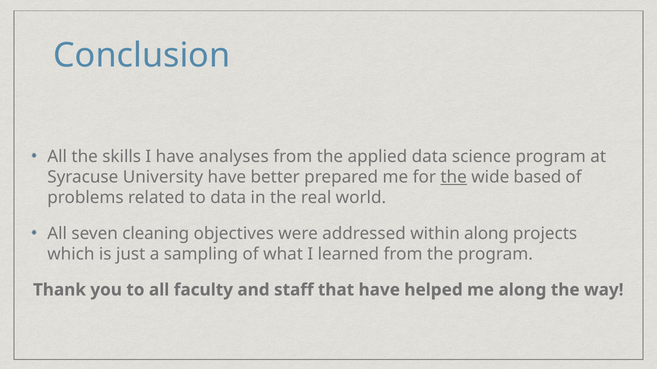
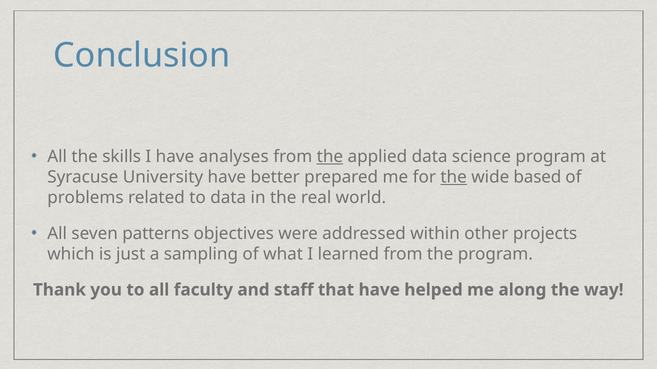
the at (330, 157) underline: none -> present
cleaning: cleaning -> patterns
within along: along -> other
